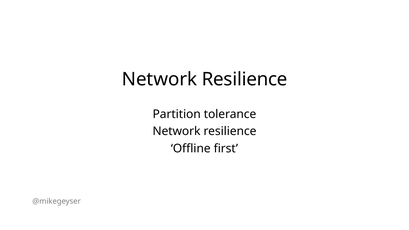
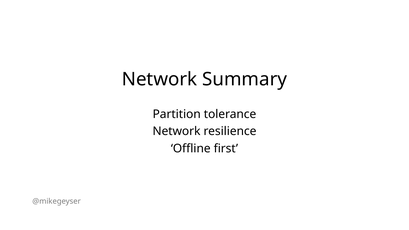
Resilience at (245, 79): Resilience -> Summary
